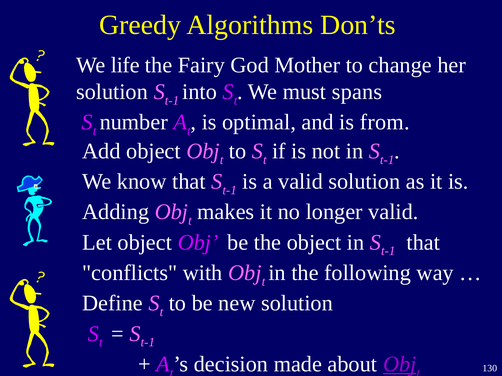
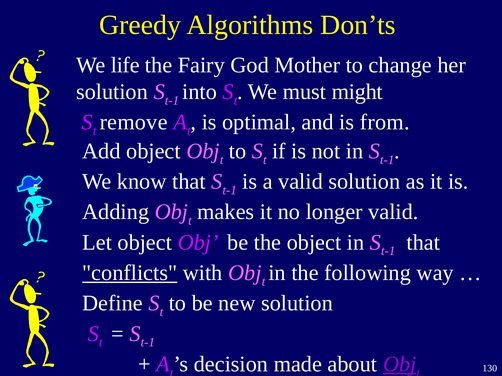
spans: spans -> might
number: number -> remove
conflicts underline: none -> present
